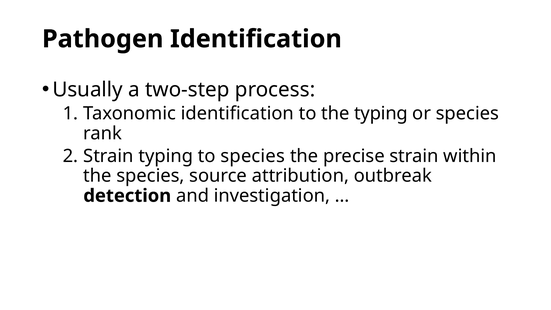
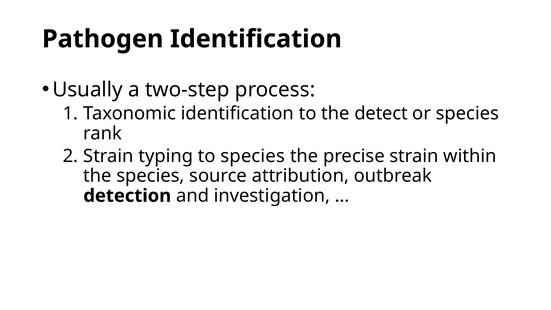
the typing: typing -> detect
